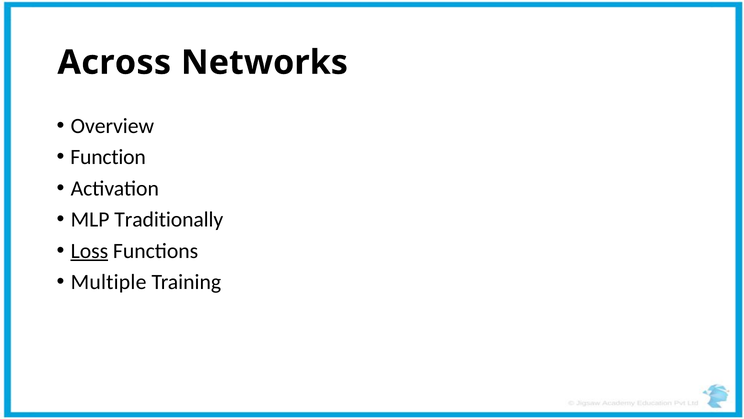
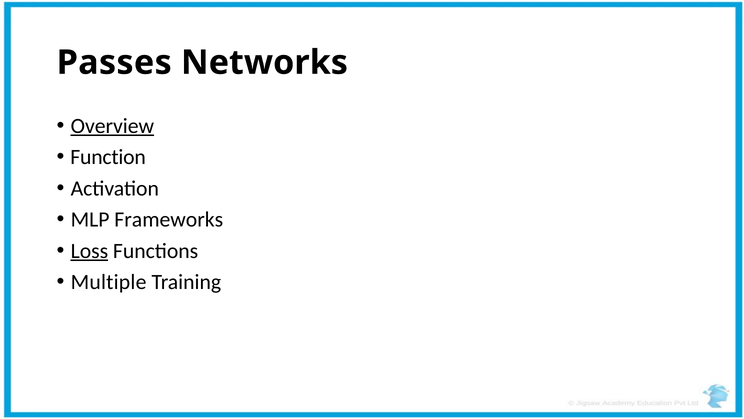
Across: Across -> Passes
Overview underline: none -> present
Traditionally: Traditionally -> Frameworks
